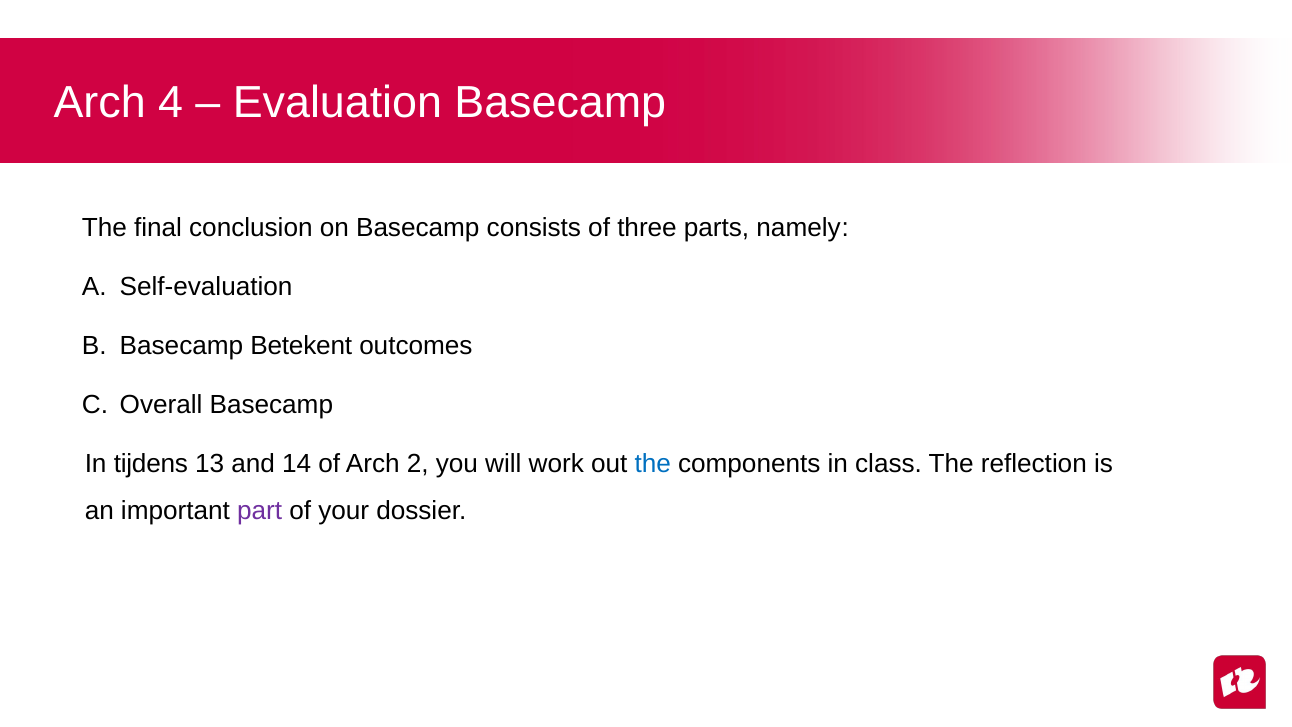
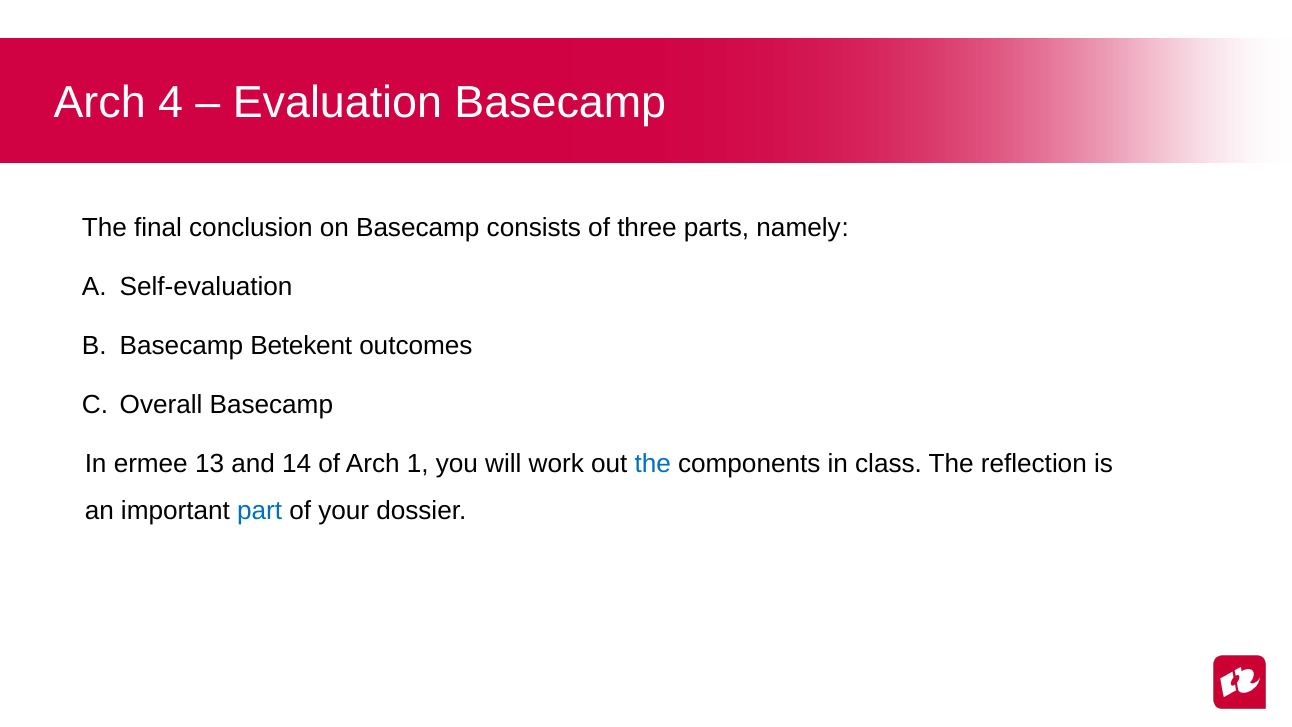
tijdens: tijdens -> ermee
2: 2 -> 1
part colour: purple -> blue
